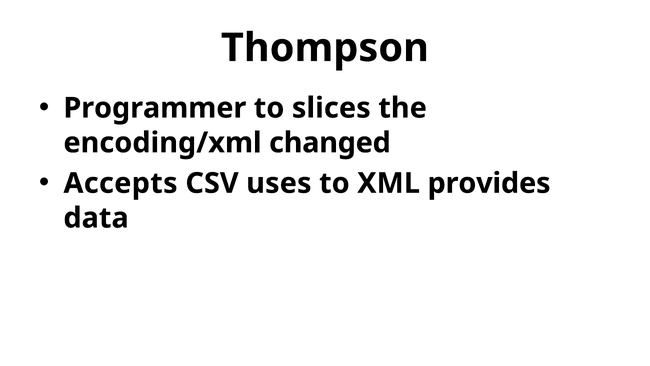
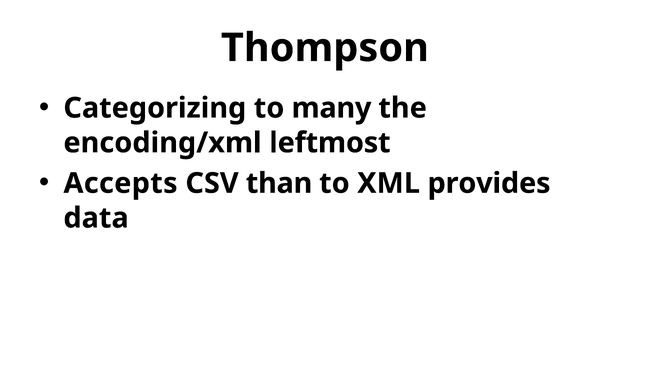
Programmer: Programmer -> Categorizing
slices: slices -> many
changed: changed -> leftmost
uses: uses -> than
